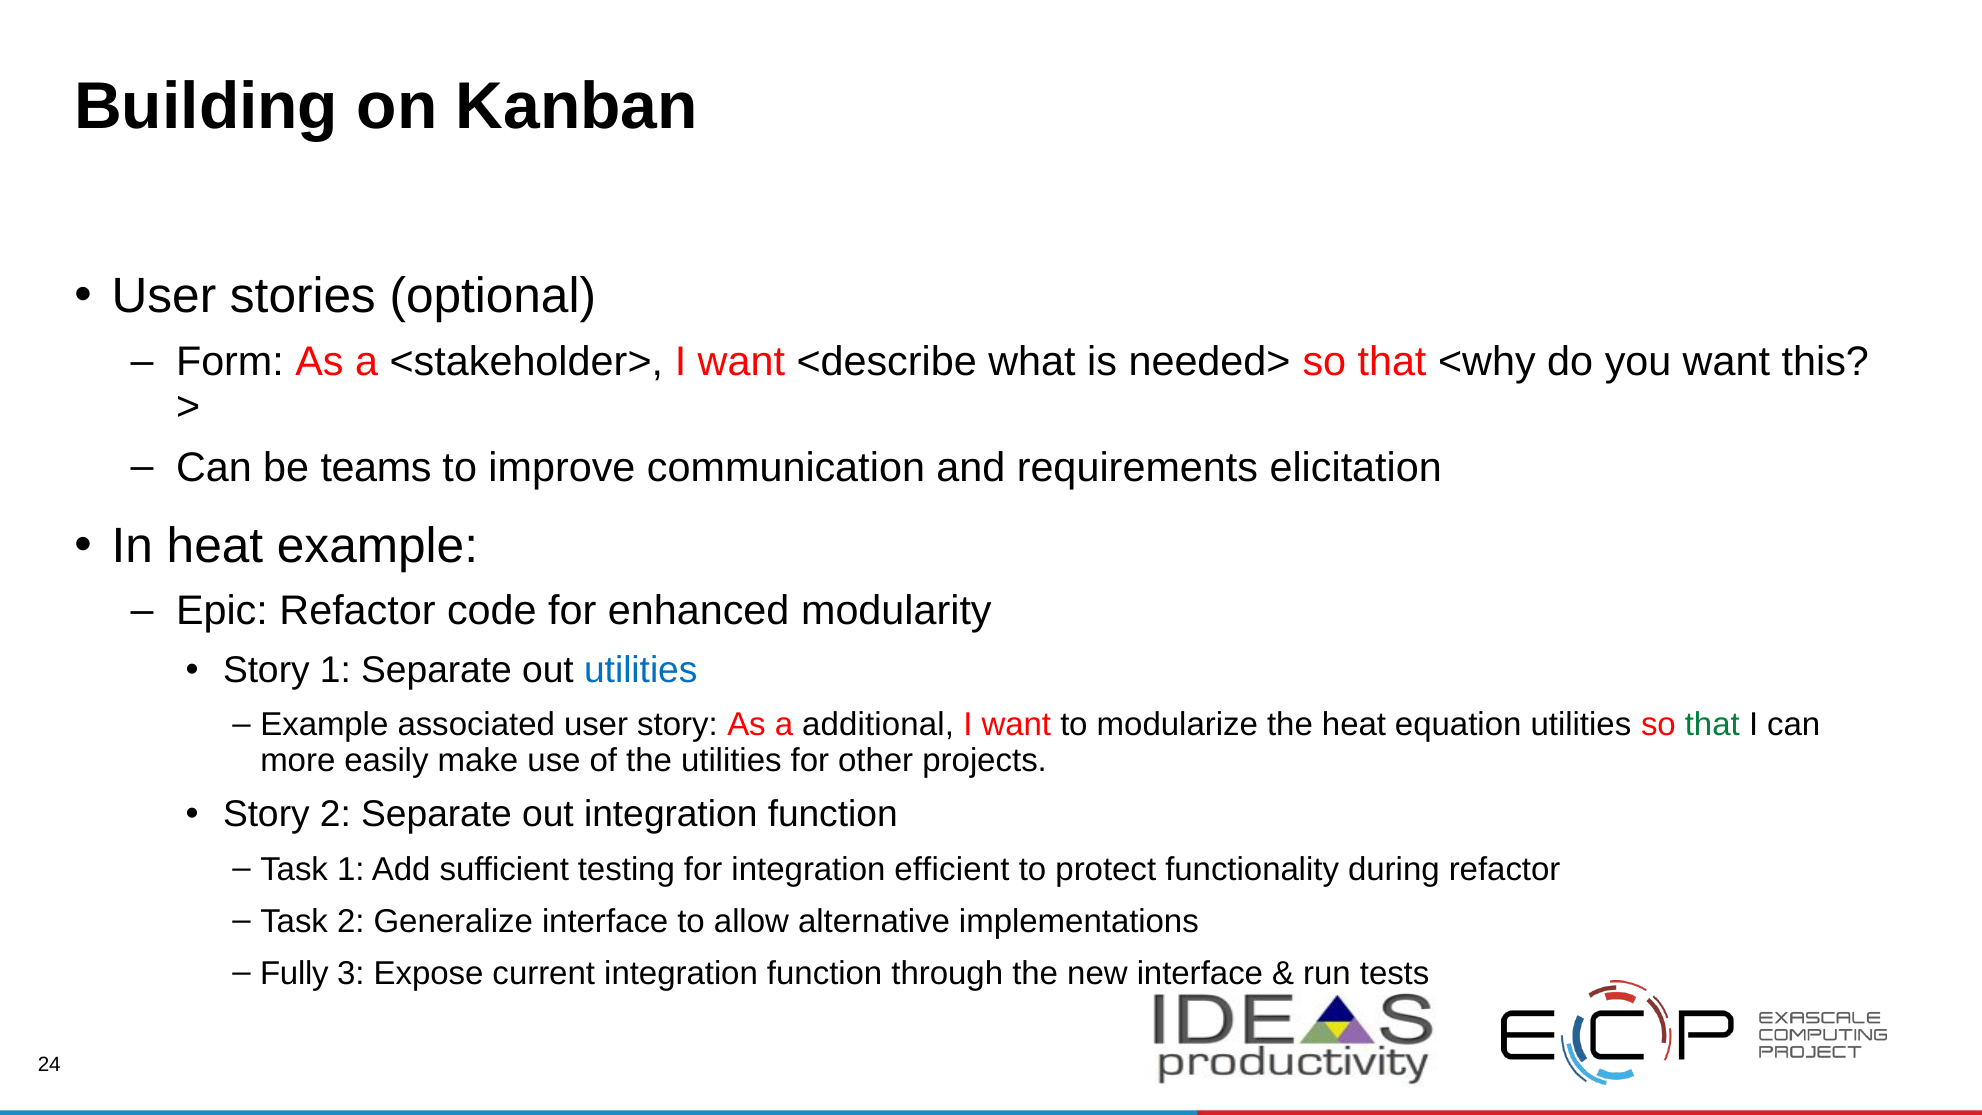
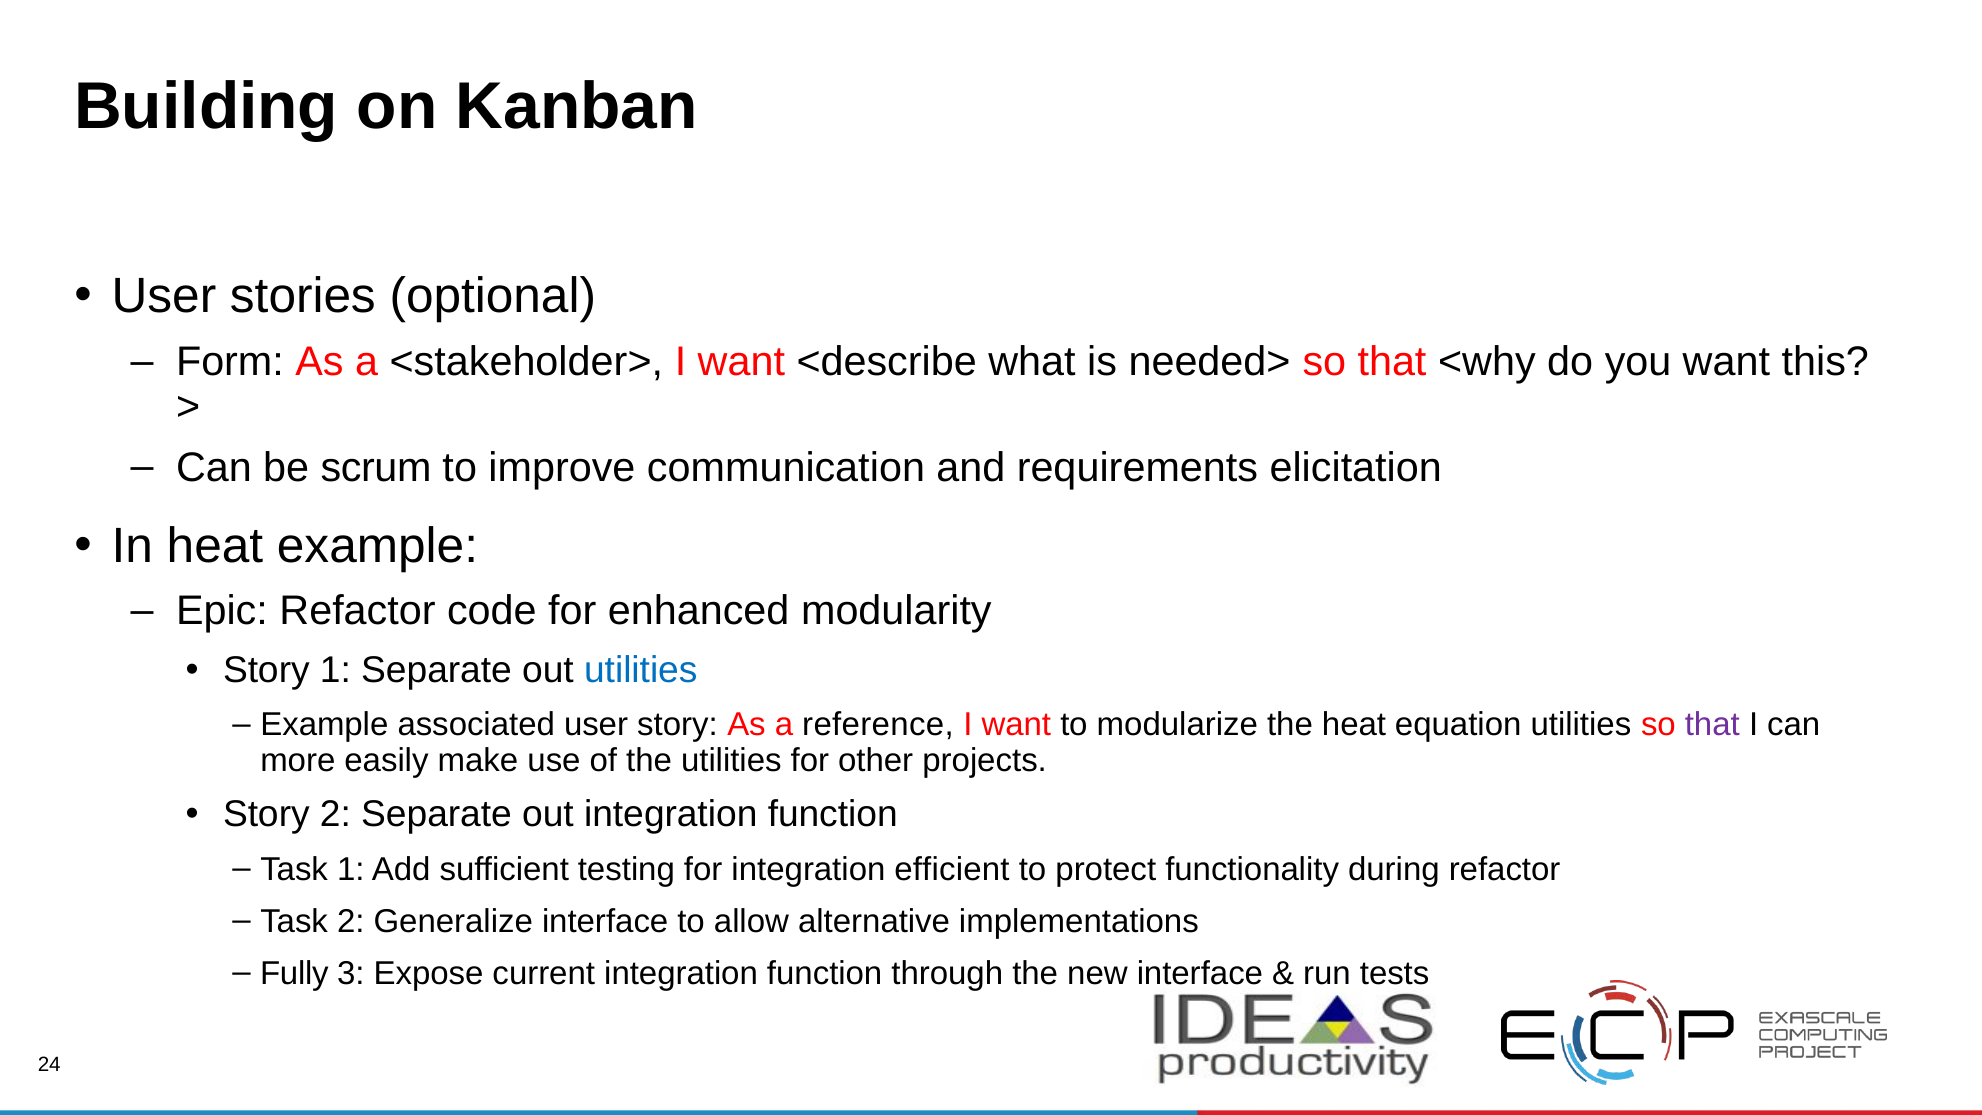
teams: teams -> scrum
additional: additional -> reference
that at (1712, 725) colour: green -> purple
